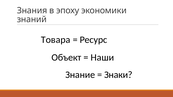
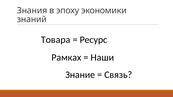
Объект: Объект -> Рамках
Знаки: Знаки -> Связь
